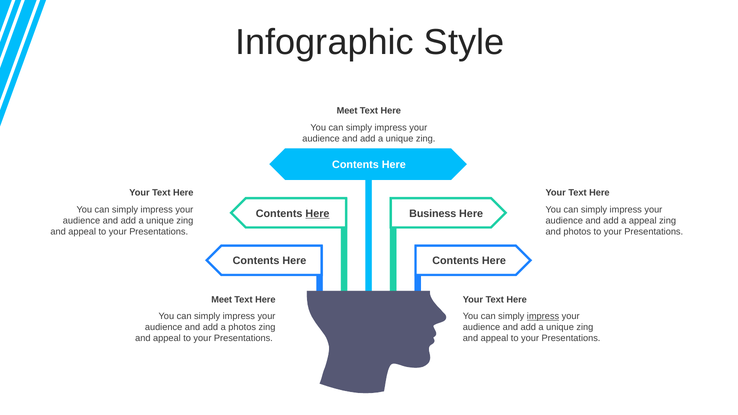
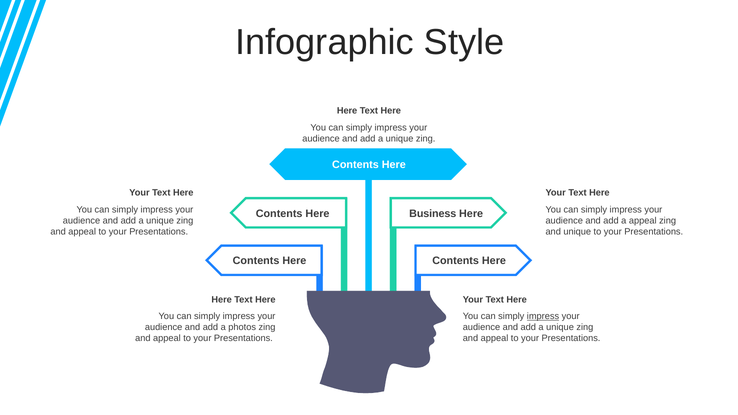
Meet at (347, 111): Meet -> Here
Here at (317, 214) underline: present -> none
and photos: photos -> unique
Meet at (222, 300): Meet -> Here
